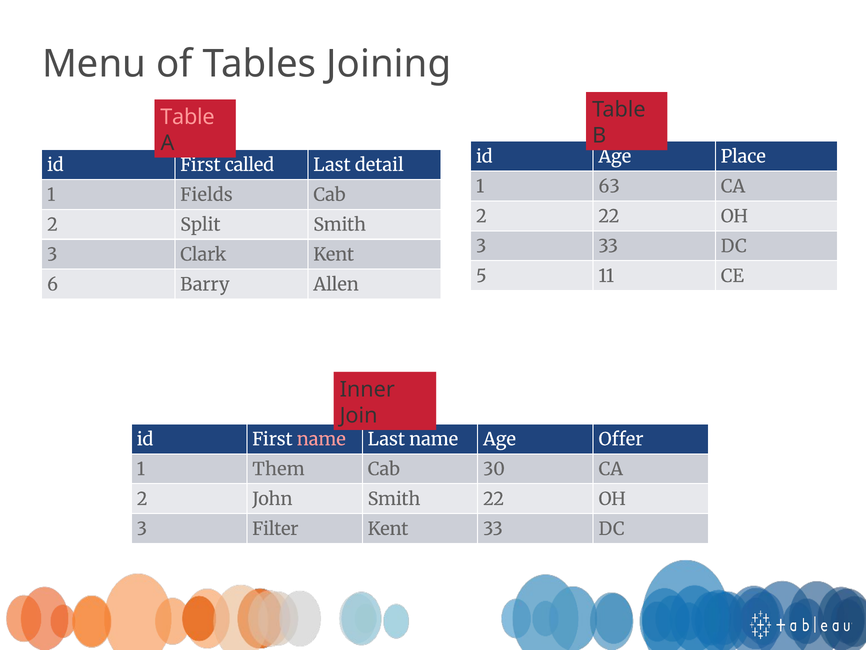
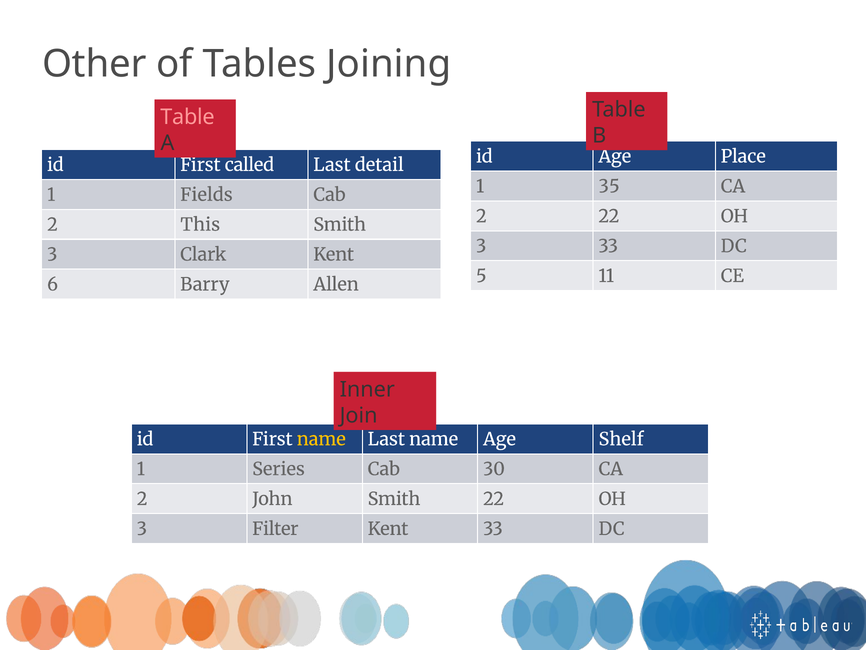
Menu: Menu -> Other
63: 63 -> 35
Split: Split -> This
name at (321, 439) colour: pink -> yellow
Offer: Offer -> Shelf
Them: Them -> Series
